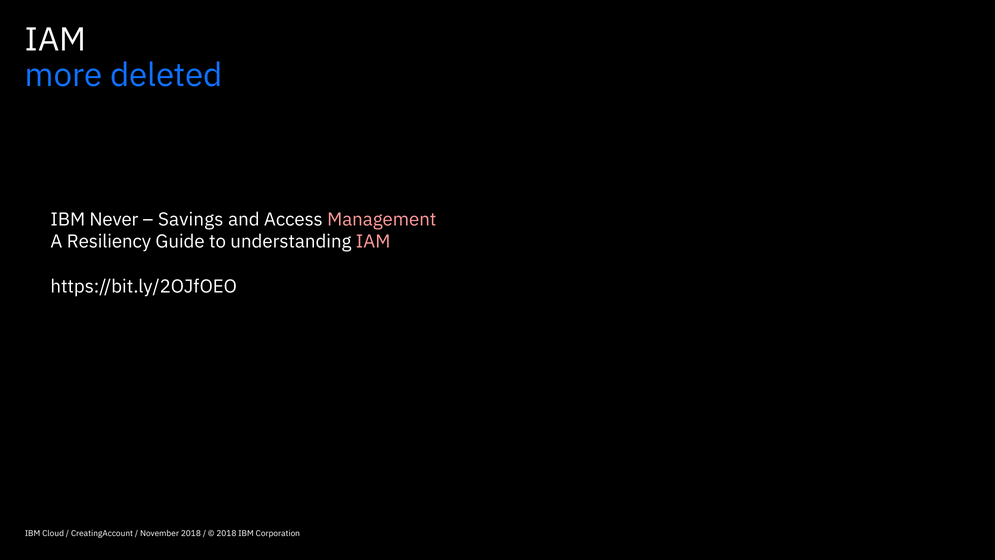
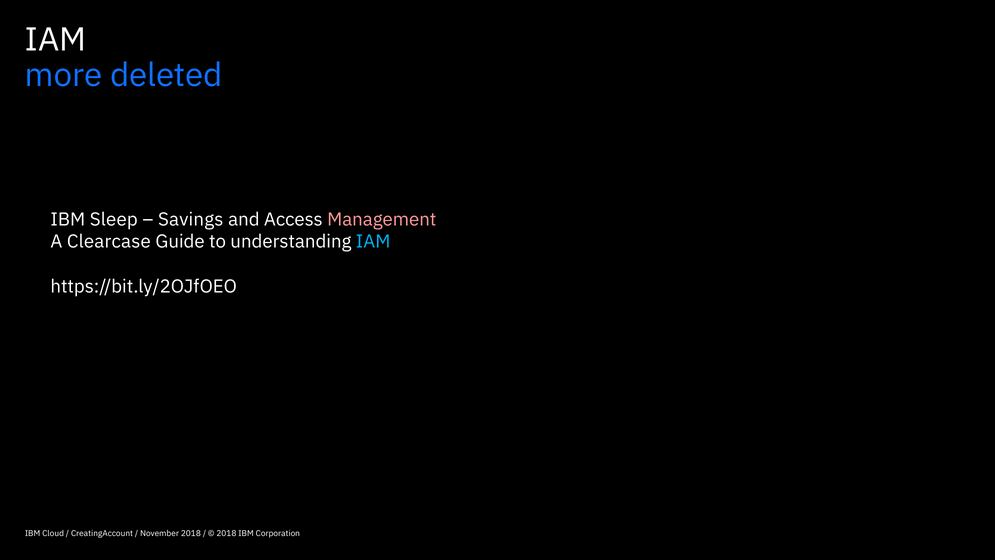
Never: Never -> Sleep
Resiliency: Resiliency -> Clearcase
IAM at (373, 242) colour: pink -> light blue
